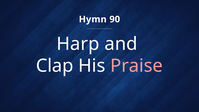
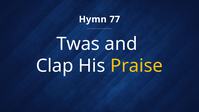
90: 90 -> 77
Harp: Harp -> Twas
Praise colour: pink -> yellow
